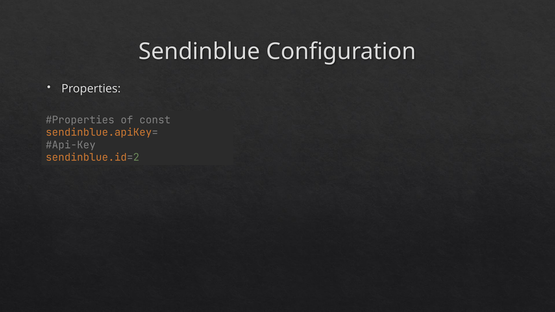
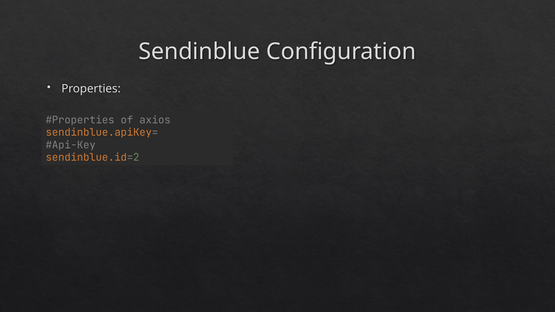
const: const -> axios
